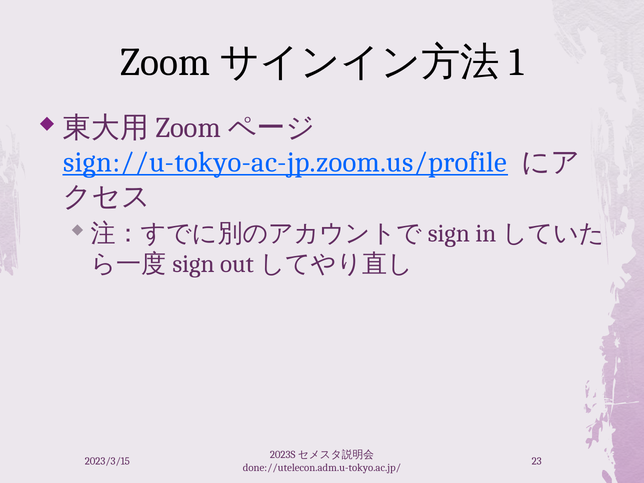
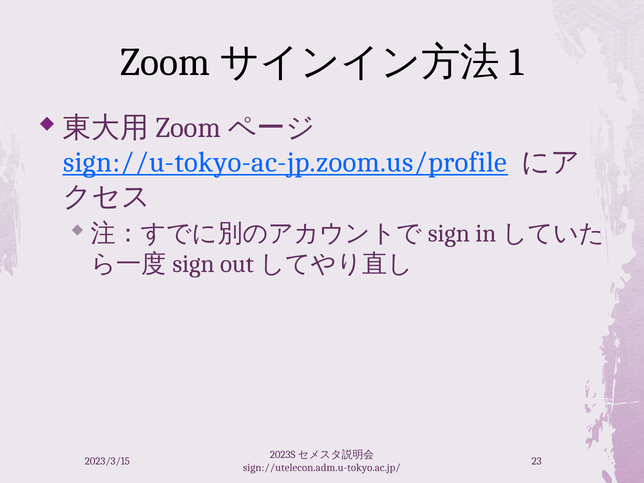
done://utelecon.adm.u-tokyo.ac.jp/: done://utelecon.adm.u-tokyo.ac.jp/ -> sign://utelecon.adm.u-tokyo.ac.jp/
